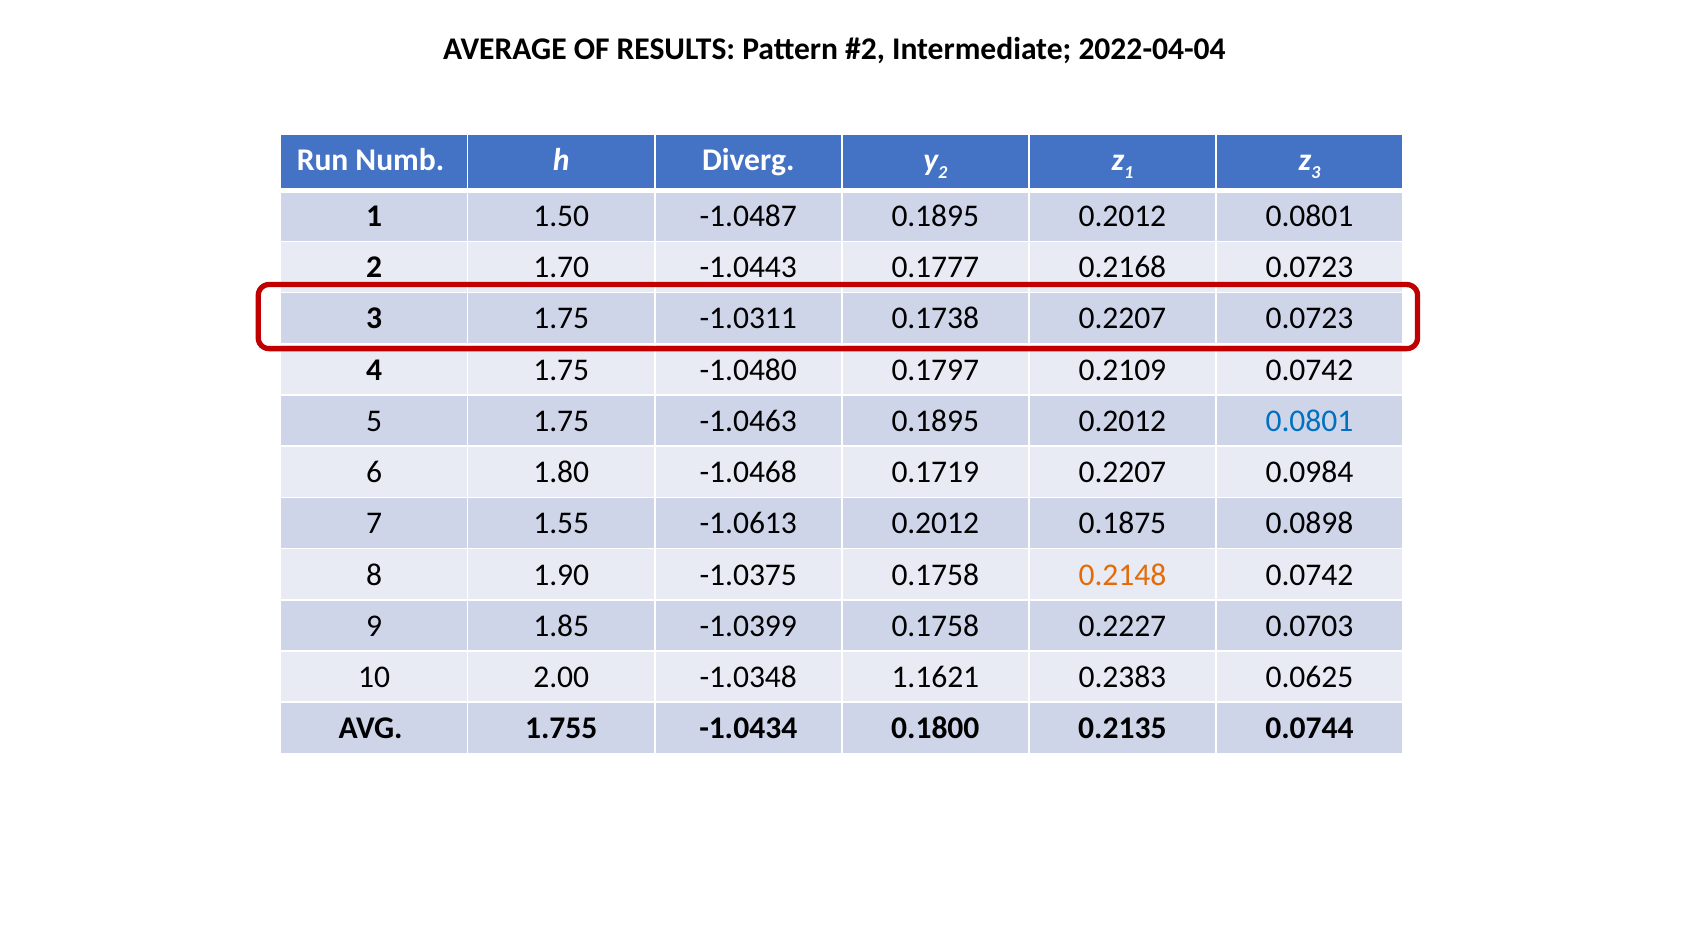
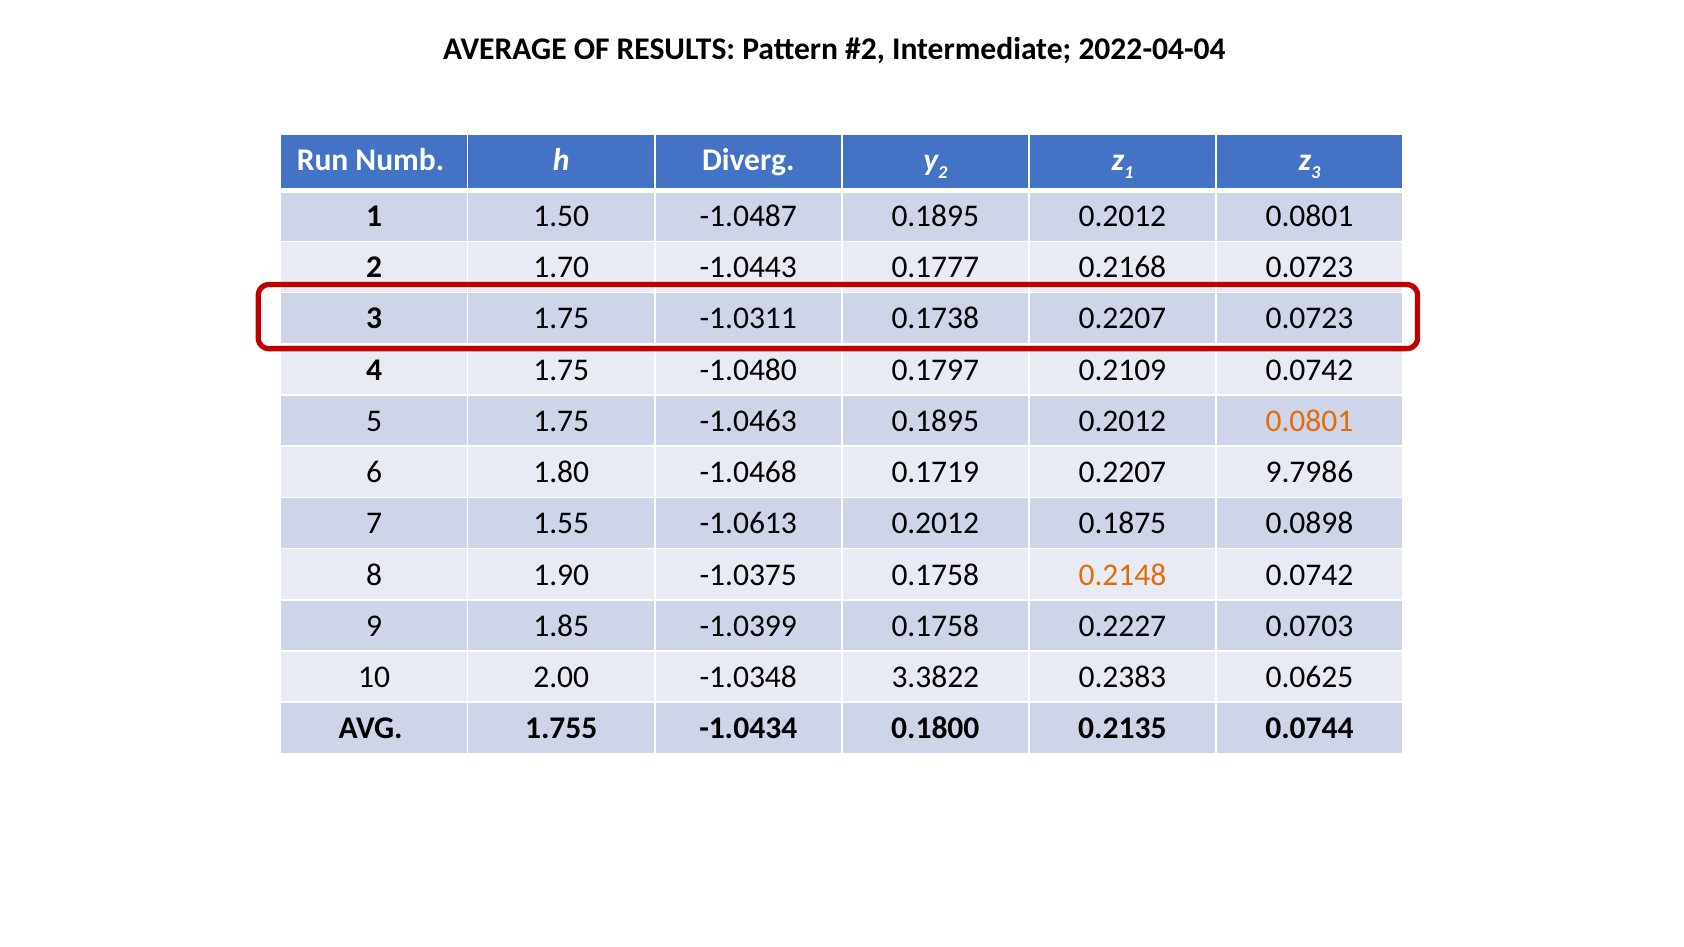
0.0801 at (1309, 421) colour: blue -> orange
0.0984: 0.0984 -> 9.7986
1.1621: 1.1621 -> 3.3822
